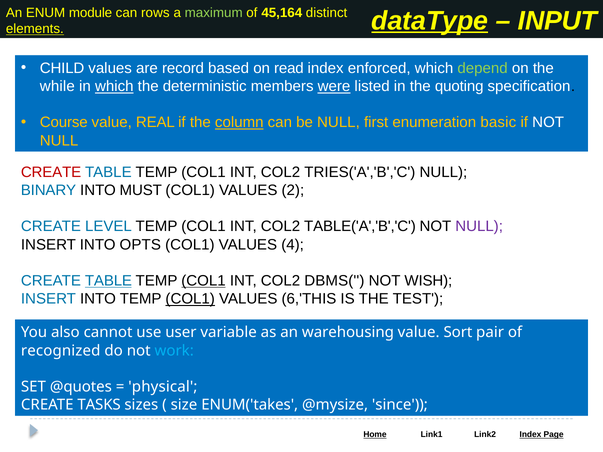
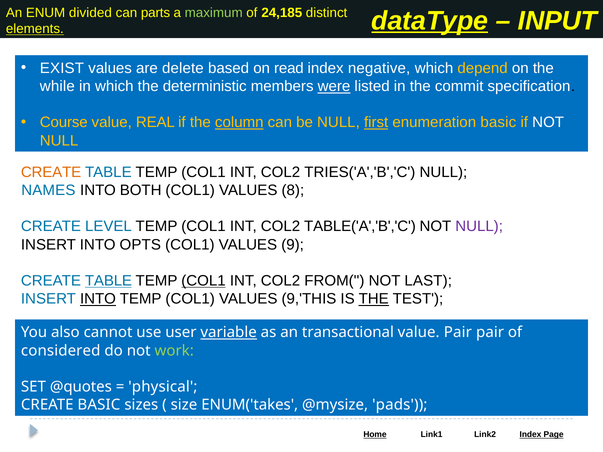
module: module -> divided
rows: rows -> parts
45,164: 45,164 -> 24,185
CHILD: CHILD -> EXIST
record: record -> delete
enforced: enforced -> negative
depend colour: light green -> yellow
which at (114, 86) underline: present -> none
quoting: quoting -> commit
first underline: none -> present
CREATE at (51, 172) colour: red -> orange
BINARY: BINARY -> NAMES
MUST: MUST -> BOTH
2: 2 -> 8
4: 4 -> 9
DBMS(: DBMS( -> FROM(
WISH: WISH -> LAST
INTO at (98, 299) underline: none -> present
COL1 at (190, 299) underline: present -> none
6,'THIS: 6,'THIS -> 9,'THIS
THE at (374, 299) underline: none -> present
variable underline: none -> present
warehousing: warehousing -> transactional
value Sort: Sort -> Pair
recognized: recognized -> considered
work colour: light blue -> light green
CREATE TASKS: TASKS -> BASIC
since: since -> pads
